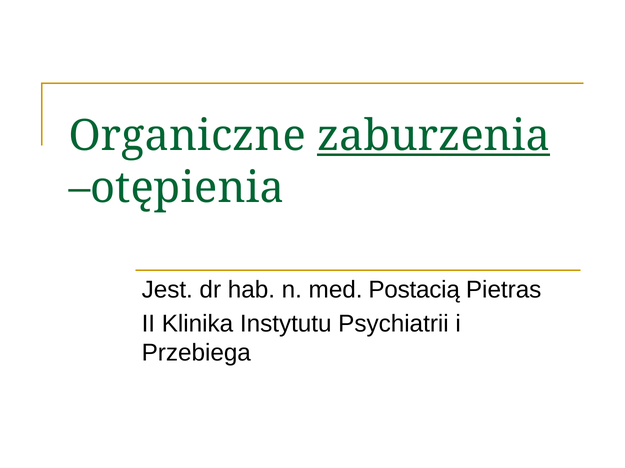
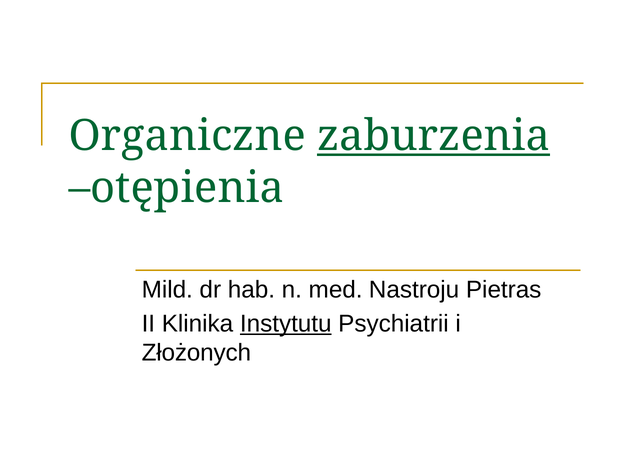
Jest: Jest -> Mild
Postacią: Postacią -> Nastroju
Instytutu underline: none -> present
Przebiega: Przebiega -> Złożonych
